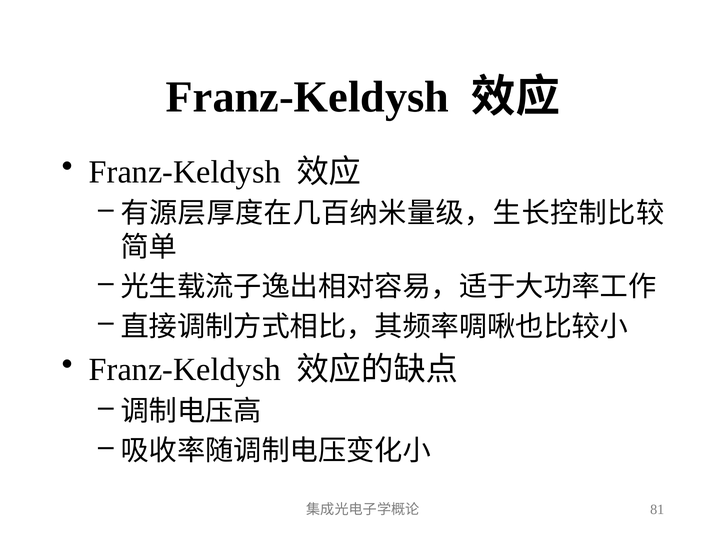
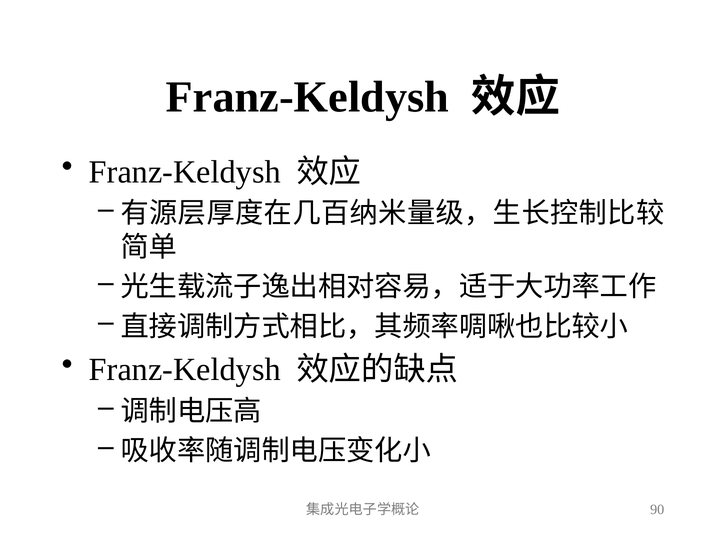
81: 81 -> 90
